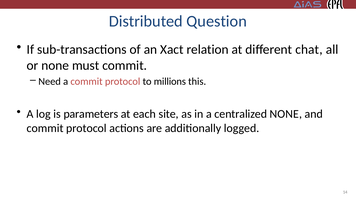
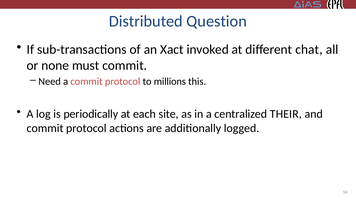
relation: relation -> invoked
parameters: parameters -> periodically
centralized NONE: NONE -> THEIR
